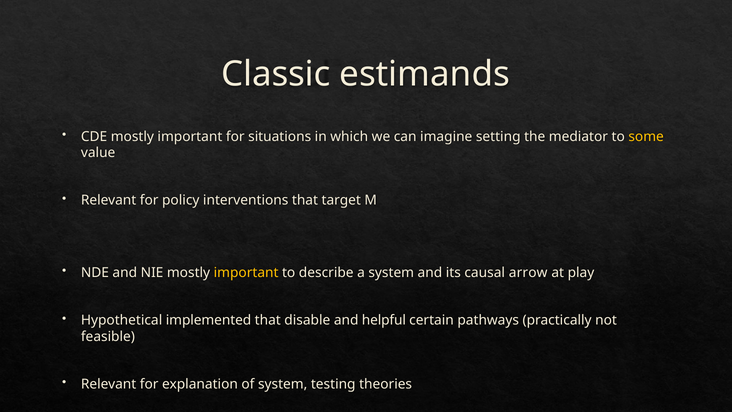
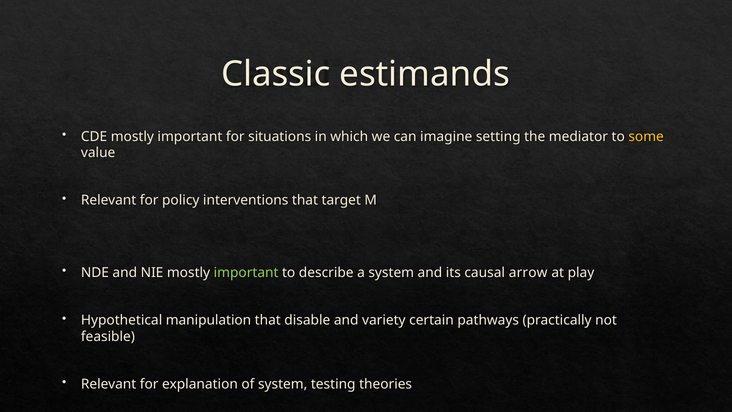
important at (246, 273) colour: yellow -> light green
implemented: implemented -> manipulation
helpful: helpful -> variety
